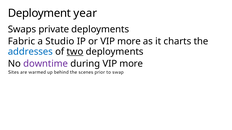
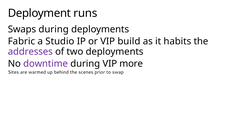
year: year -> runs
Swaps private: private -> during
or VIP more: more -> build
charts: charts -> habits
addresses colour: blue -> purple
two underline: present -> none
